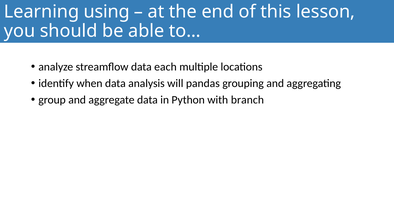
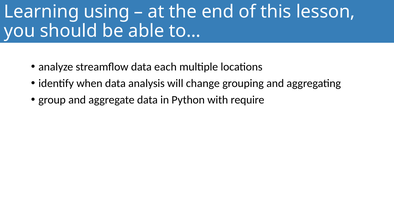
pandas: pandas -> change
branch: branch -> require
